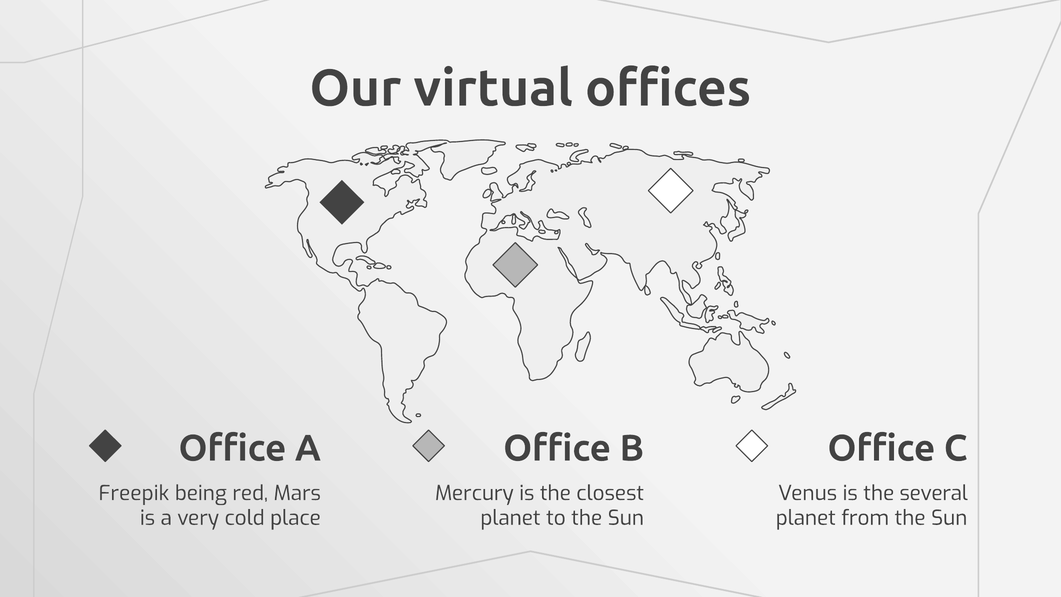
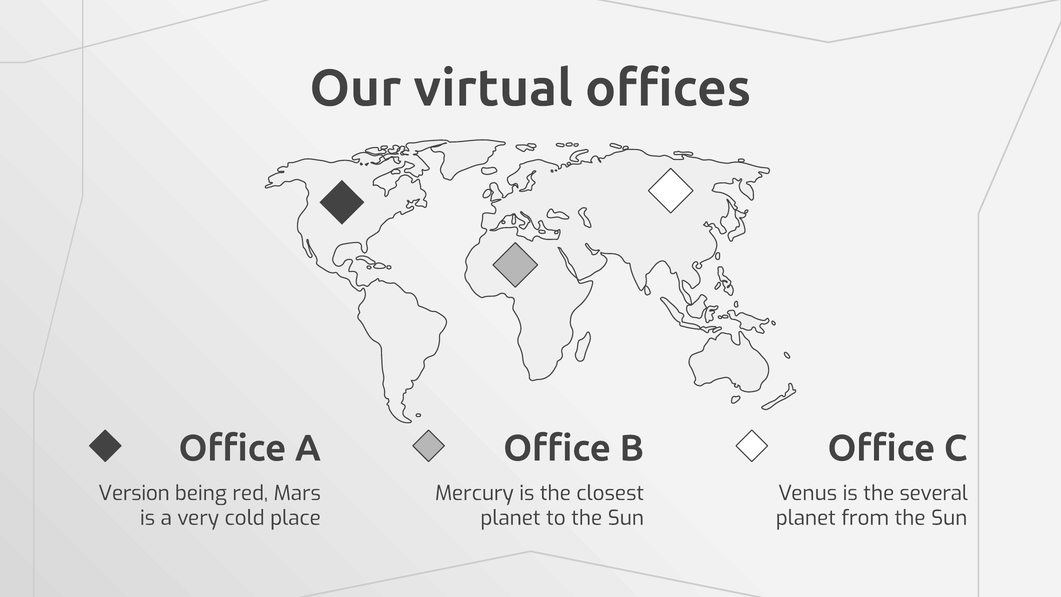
Freepik: Freepik -> Version
